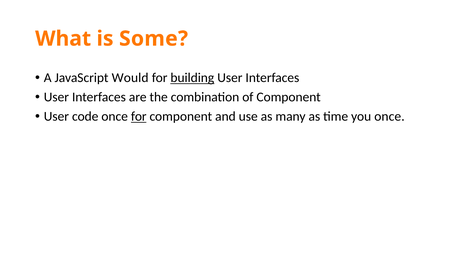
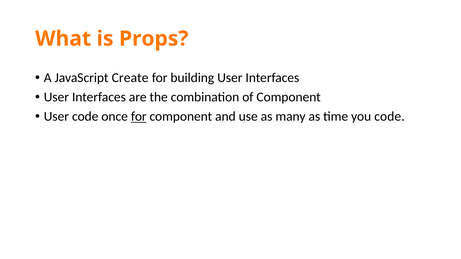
Some: Some -> Props
Would: Would -> Create
building underline: present -> none
you once: once -> code
